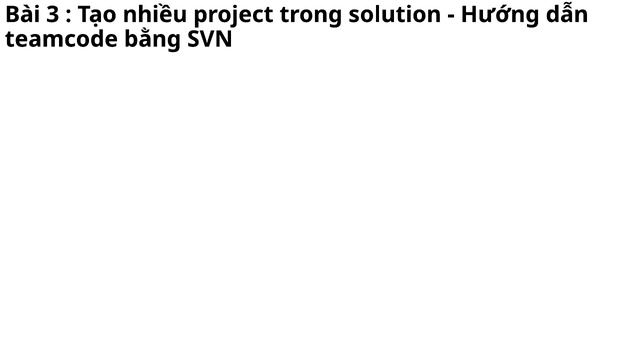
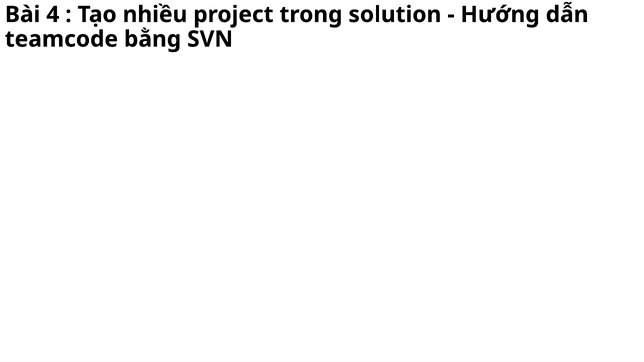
3: 3 -> 4
